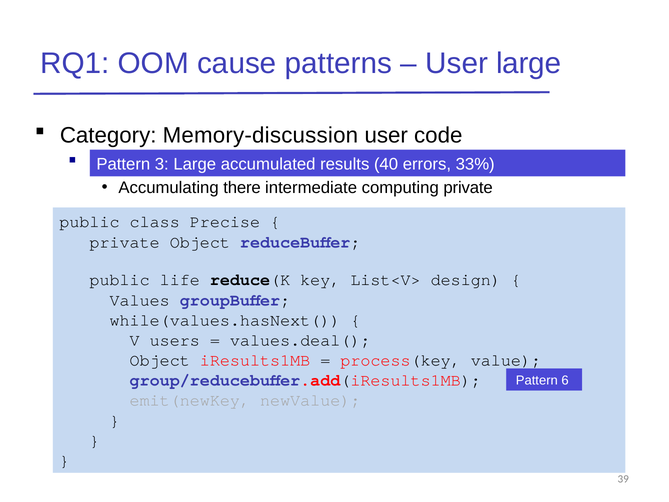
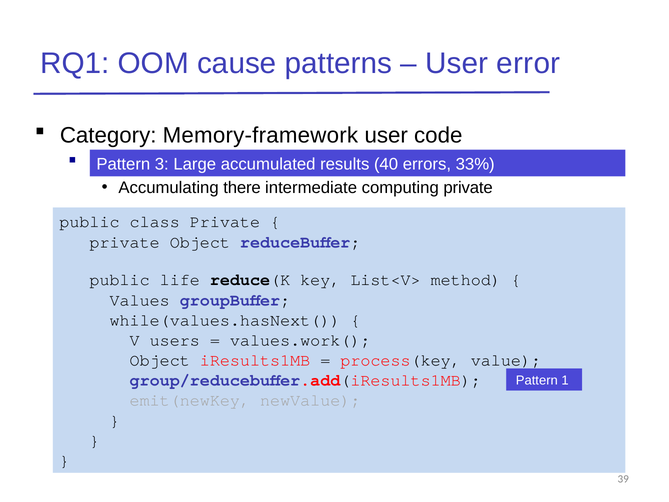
User large: large -> error
Memory-discussion: Memory-discussion -> Memory-framework
class Precise: Precise -> Private
design: design -> method
values.deal(: values.deal( -> values.work(
6: 6 -> 1
